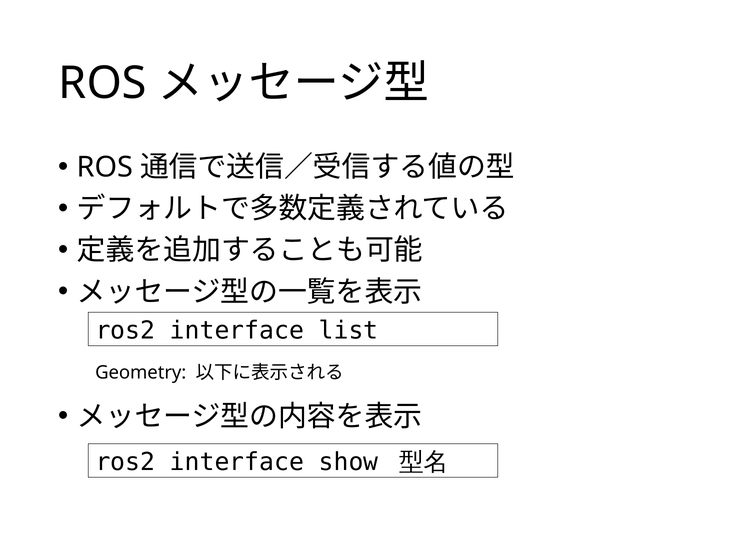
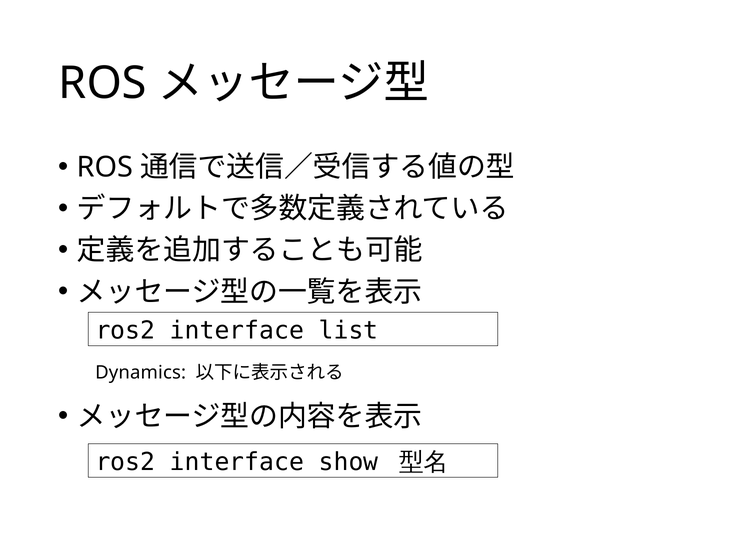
Geometry: Geometry -> Dynamics
